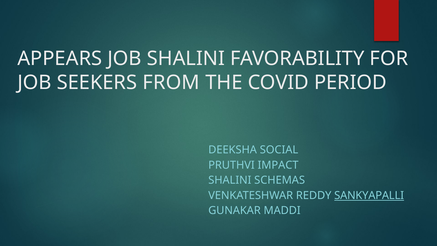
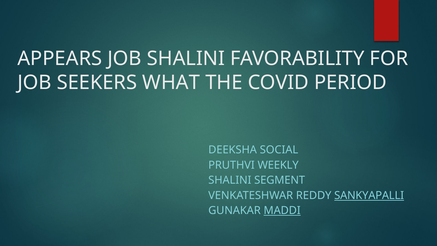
FROM: FROM -> WHAT
IMPACT: IMPACT -> WEEKLY
SCHEMAS: SCHEMAS -> SEGMENT
MADDI underline: none -> present
